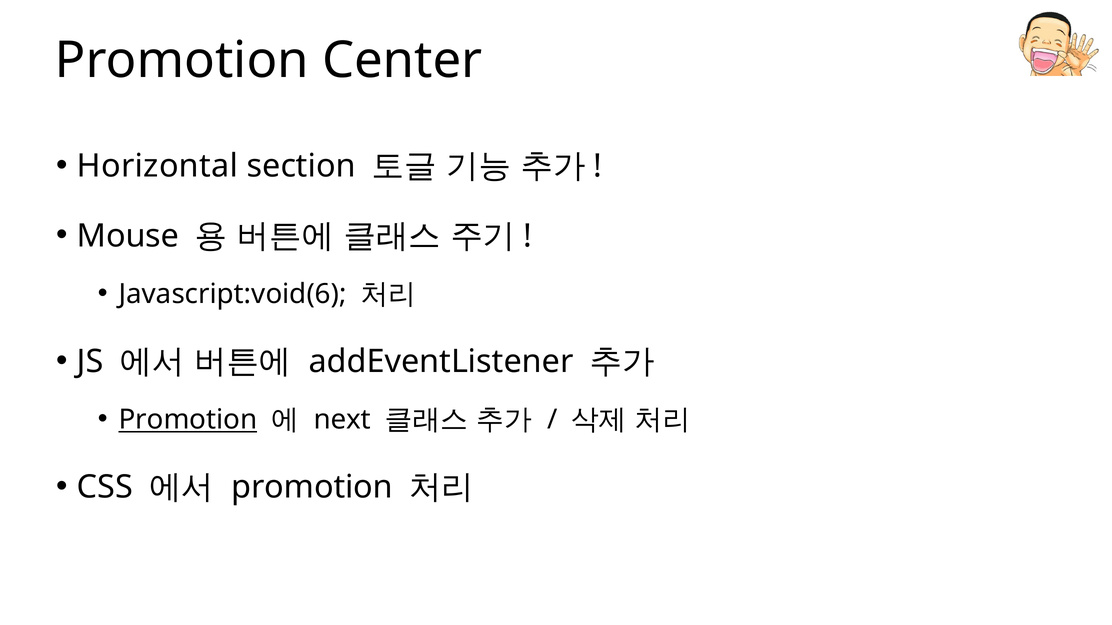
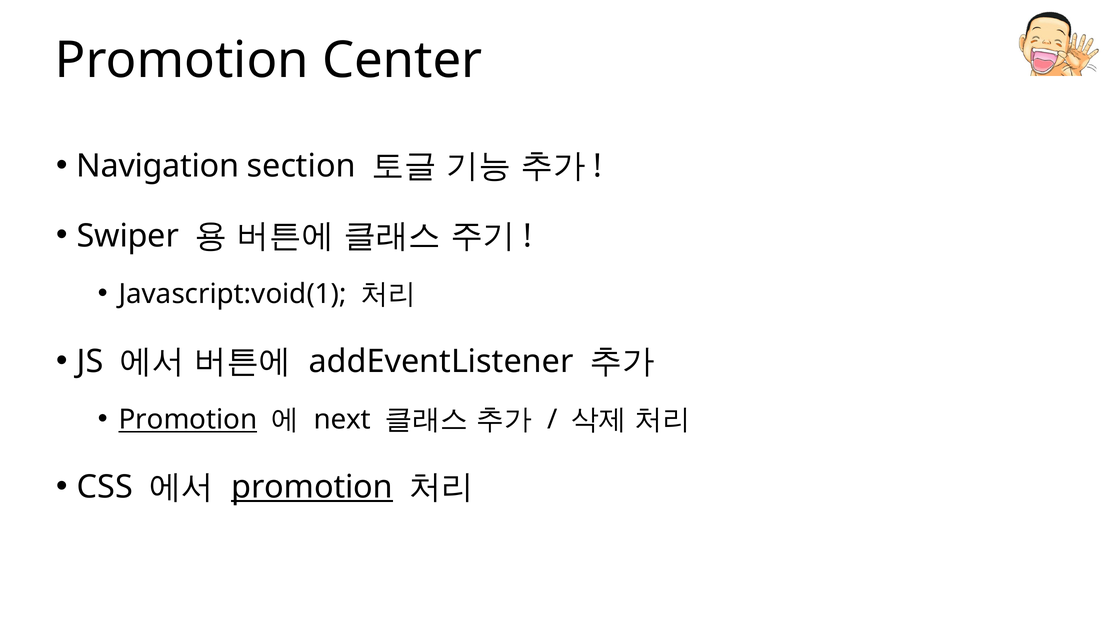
Horizontal: Horizontal -> Navigation
Mouse: Mouse -> Swiper
Javascript:void(6: Javascript:void(6 -> Javascript:void(1
promotion at (312, 488) underline: none -> present
